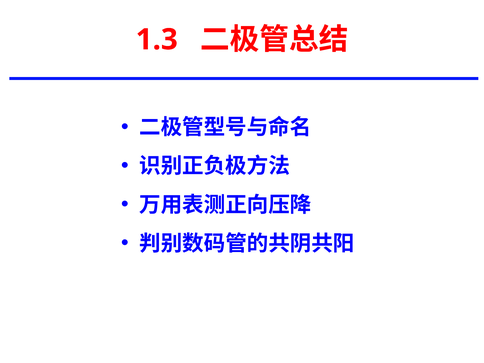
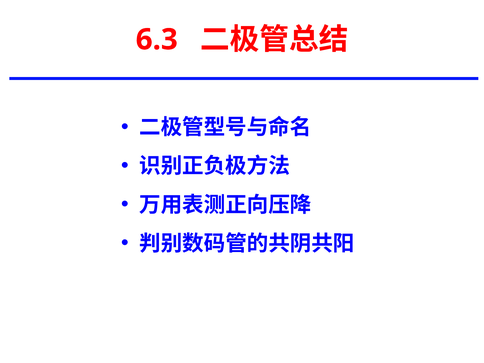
1.3: 1.3 -> 6.3
